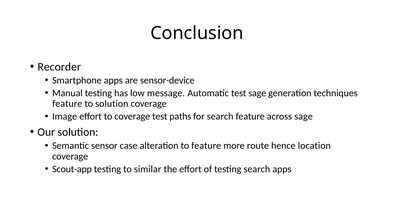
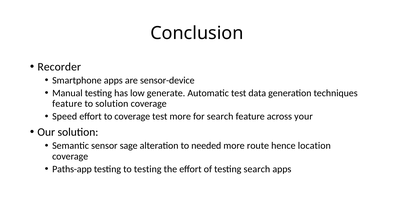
message: message -> generate
test sage: sage -> data
Image: Image -> Speed
test paths: paths -> more
across sage: sage -> your
case: case -> sage
to feature: feature -> needed
Scout-app: Scout-app -> Paths-app
to similar: similar -> testing
